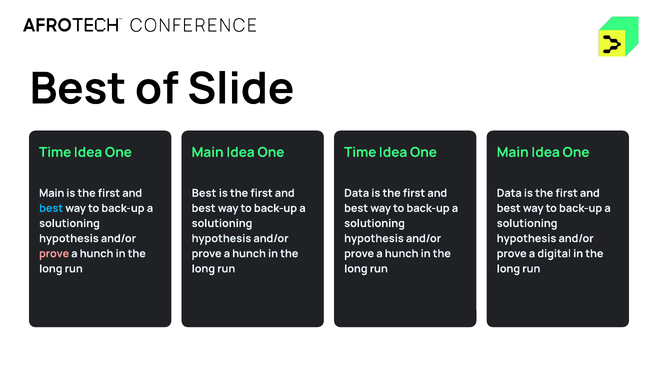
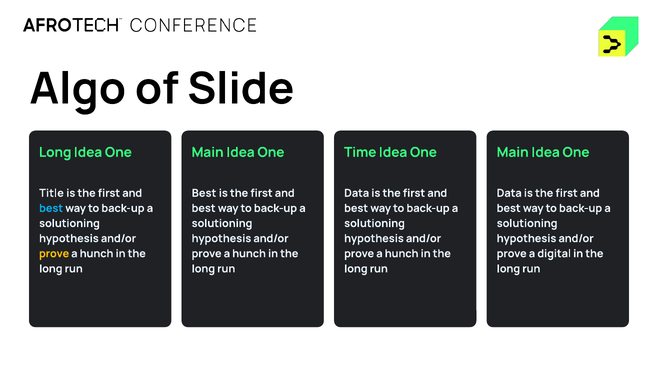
Best at (78, 89): Best -> Algo
Time at (55, 152): Time -> Long
Main at (52, 193): Main -> Title
prove at (54, 254) colour: pink -> yellow
